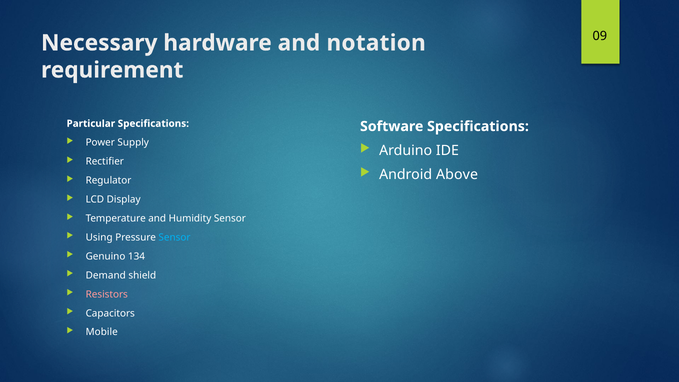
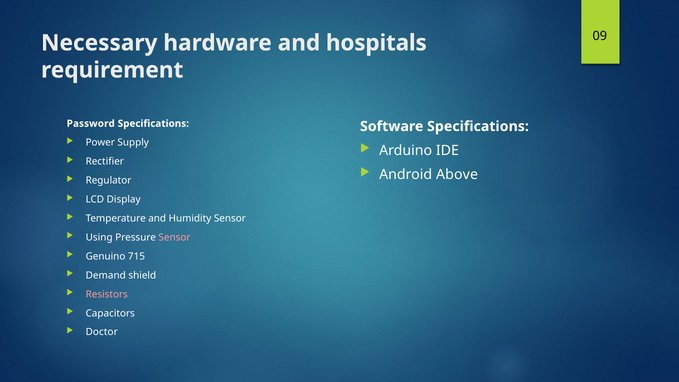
notation: notation -> hospitals
Particular: Particular -> Password
Sensor at (175, 237) colour: light blue -> pink
134: 134 -> 715
Mobile: Mobile -> Doctor
